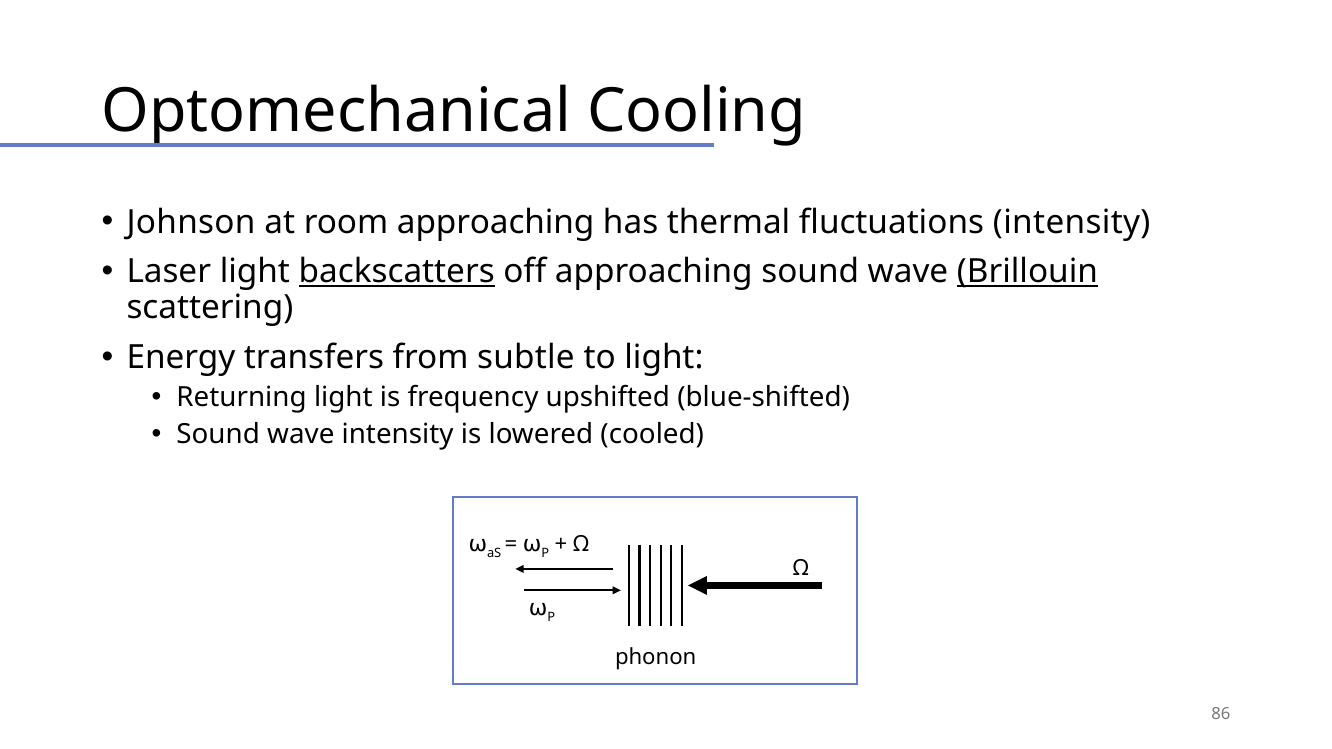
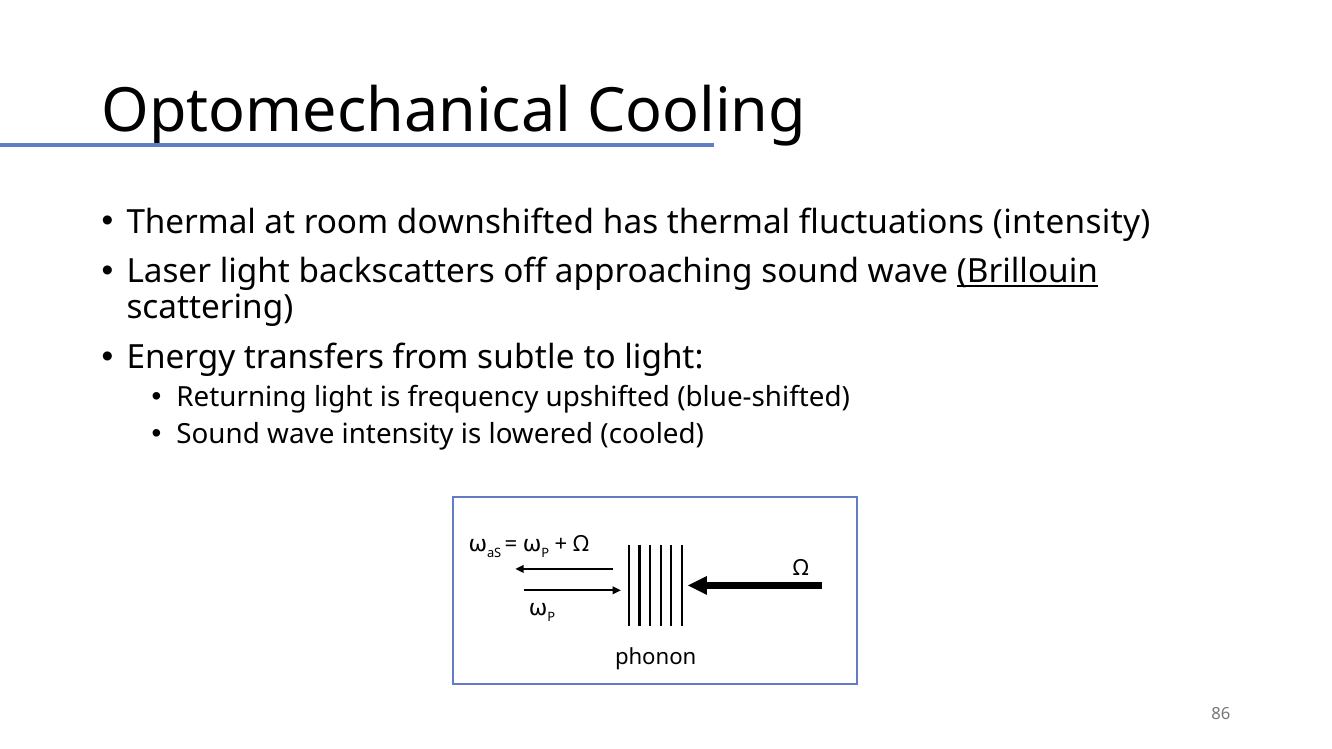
Johnson at (191, 222): Johnson -> Thermal
room approaching: approaching -> downshifted
backscatters underline: present -> none
